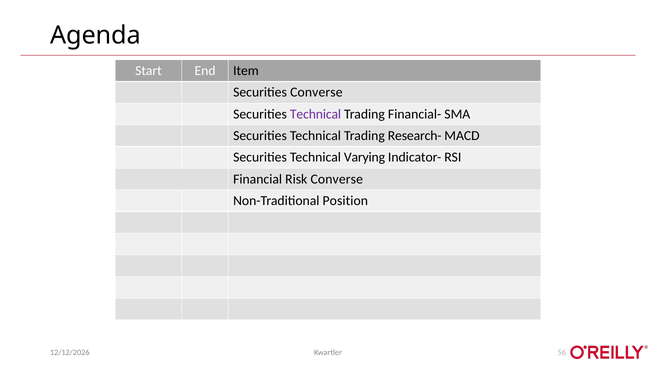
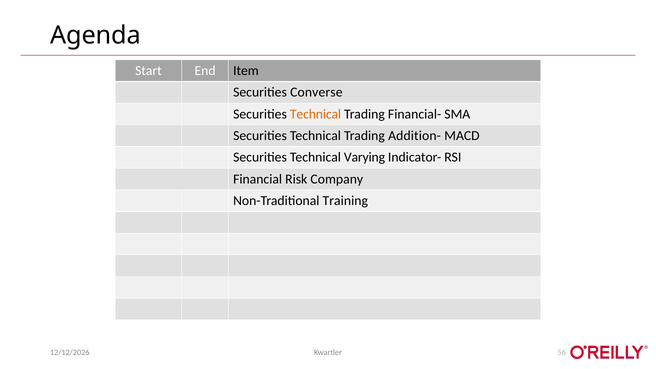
Technical at (316, 114) colour: purple -> orange
Research-: Research- -> Addition-
Risk Converse: Converse -> Company
Position: Position -> Training
